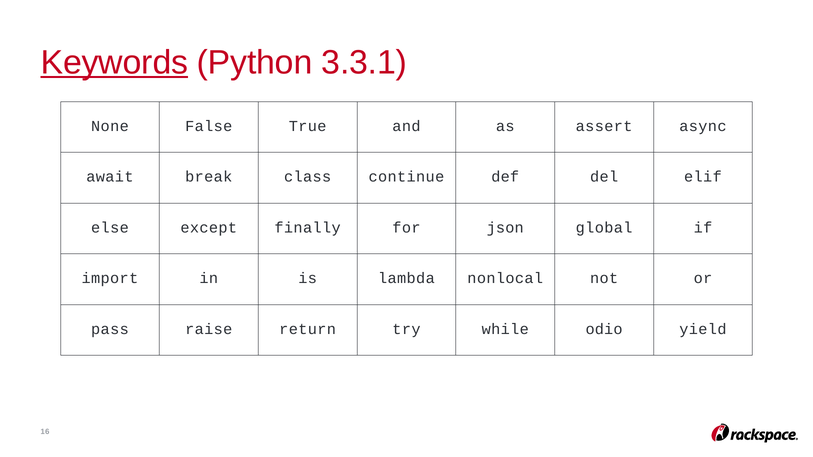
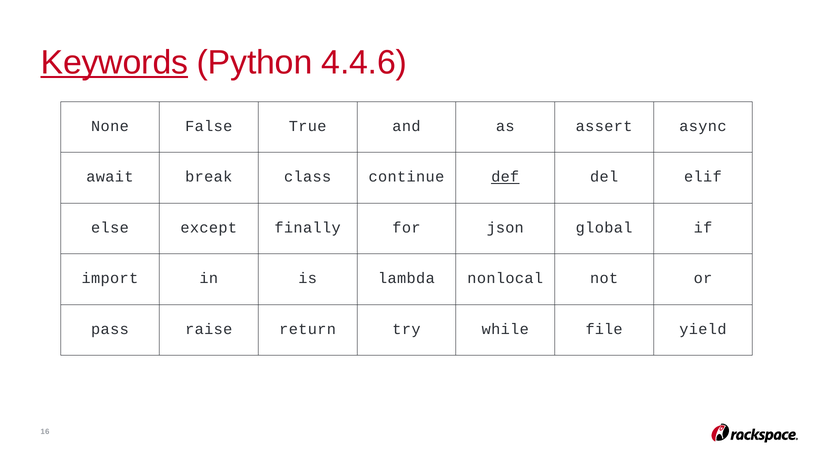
3.3.1: 3.3.1 -> 4.4.6
def underline: none -> present
odio: odio -> file
